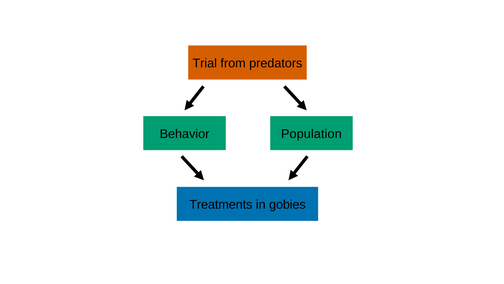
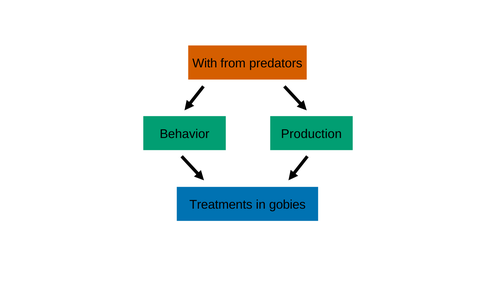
Trial: Trial -> With
Population: Population -> Production
